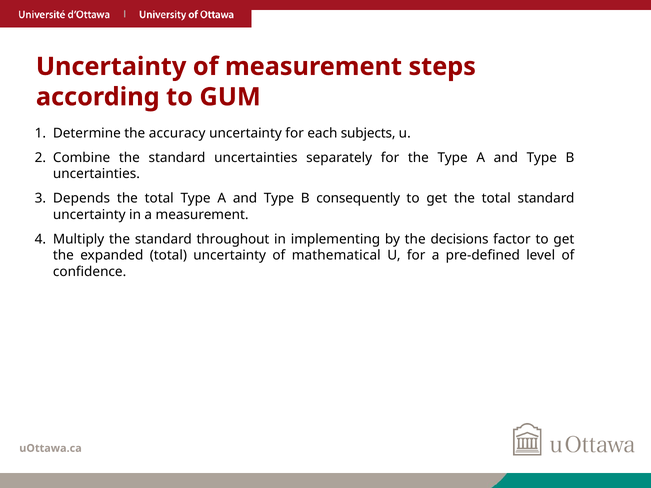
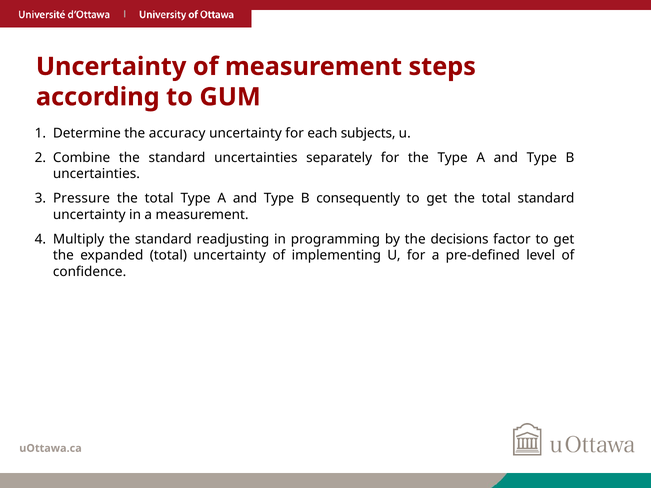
Depends: Depends -> Pressure
throughout: throughout -> readjusting
implementing: implementing -> programming
mathematical: mathematical -> implementing
